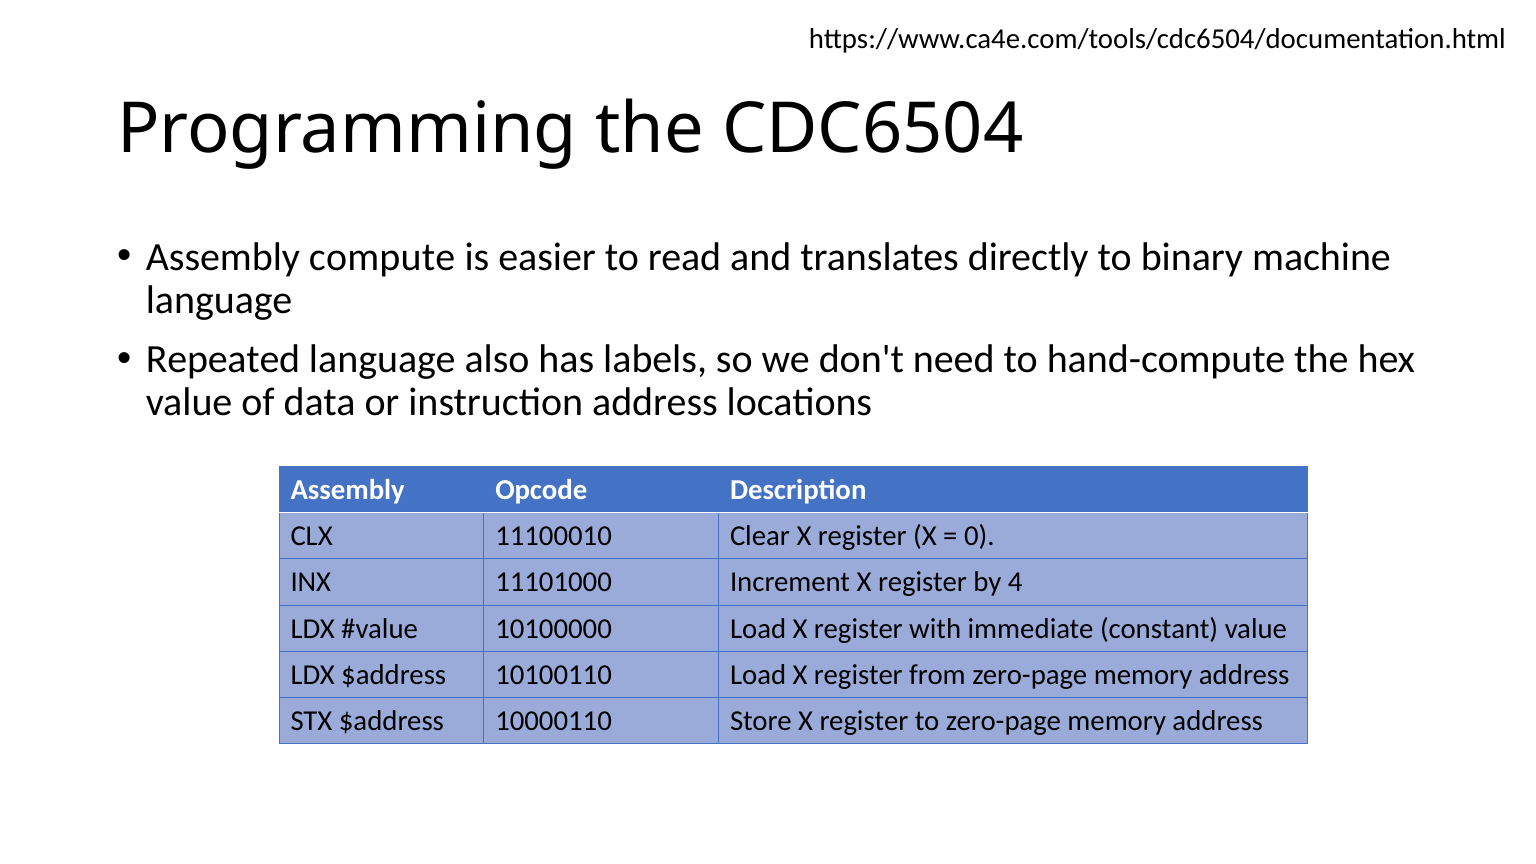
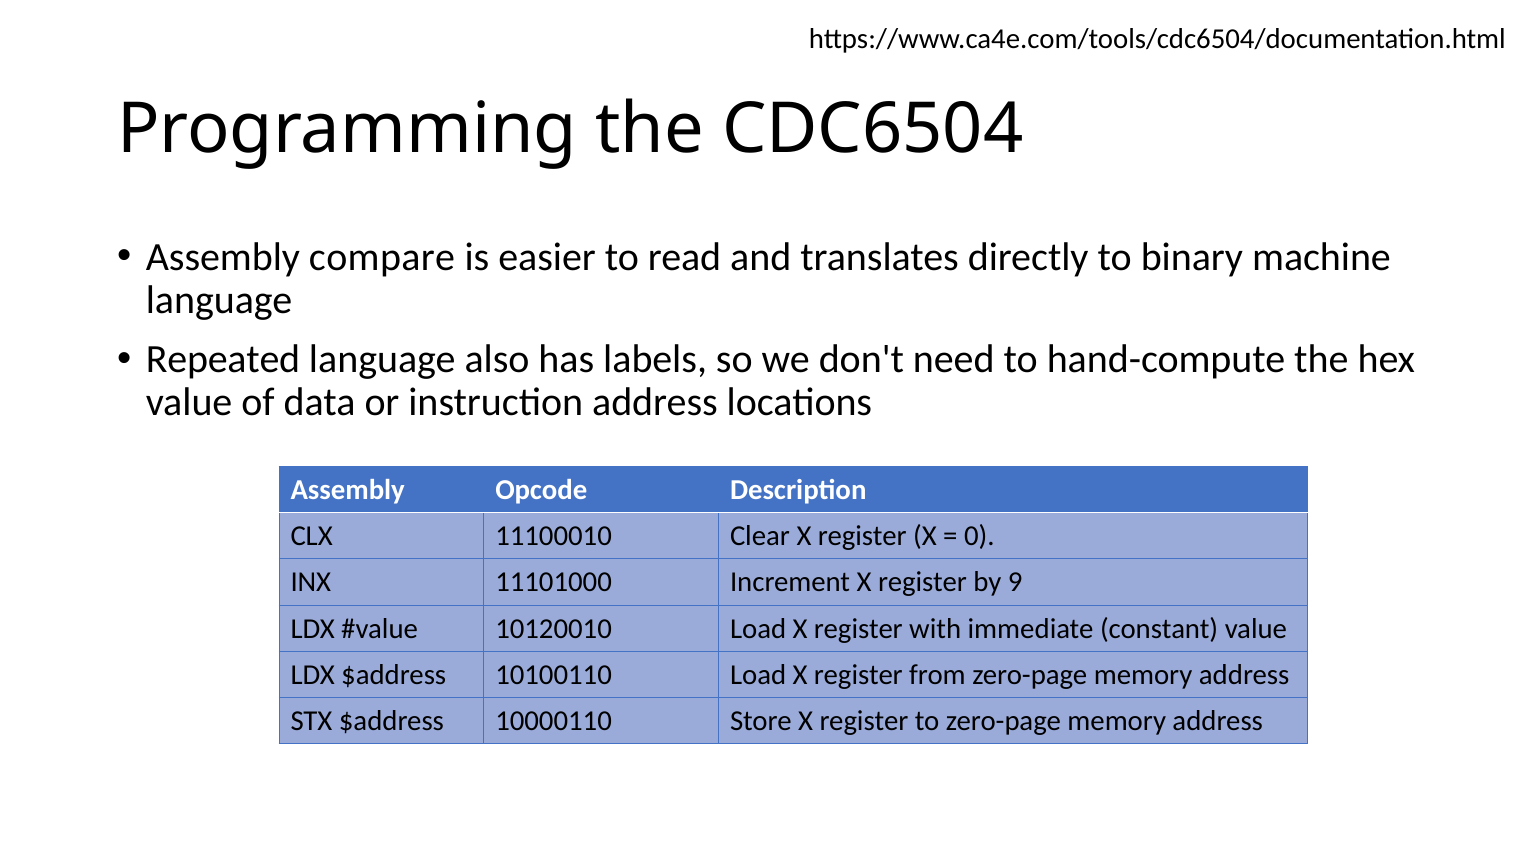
compute: compute -> compare
4: 4 -> 9
10100000: 10100000 -> 10120010
